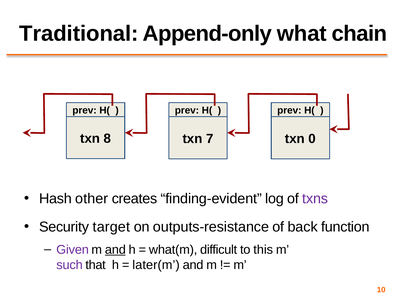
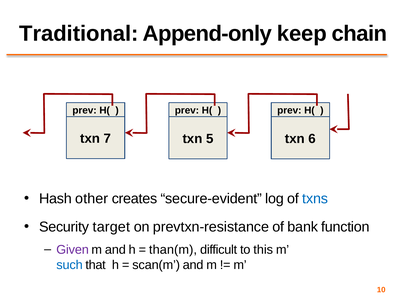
what: what -> keep
8: 8 -> 7
7: 7 -> 5
0: 0 -> 6
finding-evident: finding-evident -> secure-evident
txns colour: purple -> blue
outputs-resistance: outputs-resistance -> prevtxn-resistance
back: back -> bank
and at (115, 249) underline: present -> none
what(m: what(m -> than(m
such colour: purple -> blue
later(m: later(m -> scan(m
